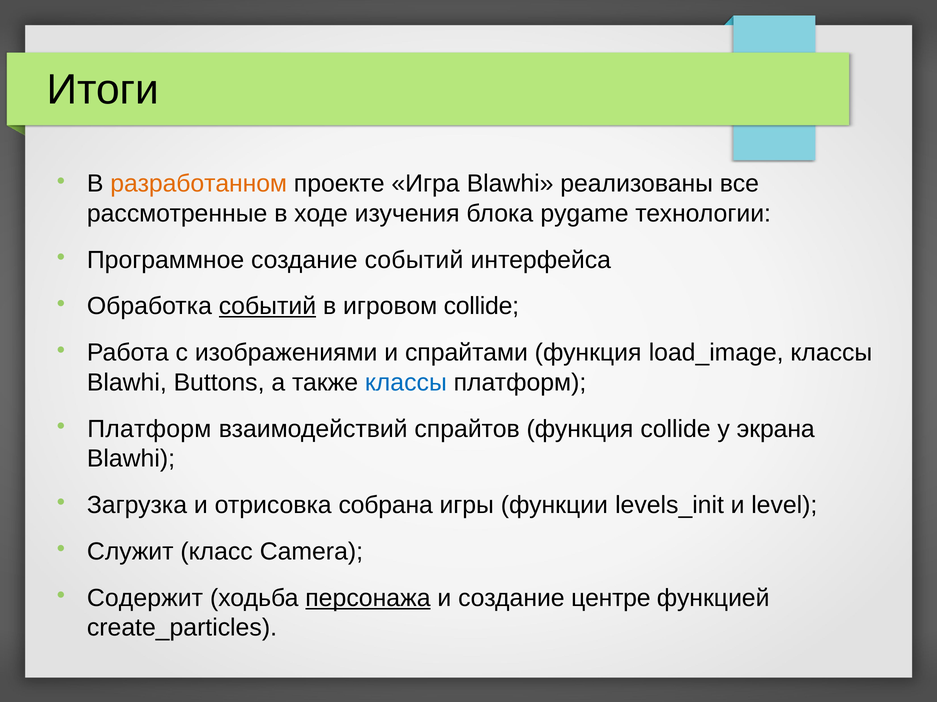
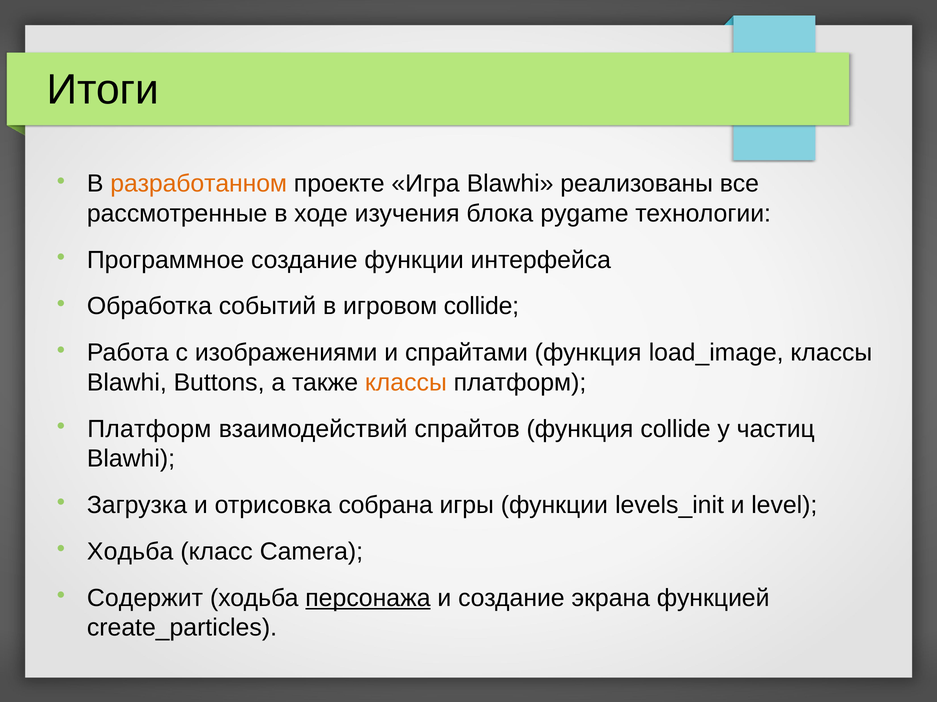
создание событий: событий -> функции
событий at (267, 307) underline: present -> none
классы at (406, 383) colour: blue -> orange
экрана: экрана -> частиц
Служит at (130, 552): Служит -> Ходьба
центре: центре -> экрана
